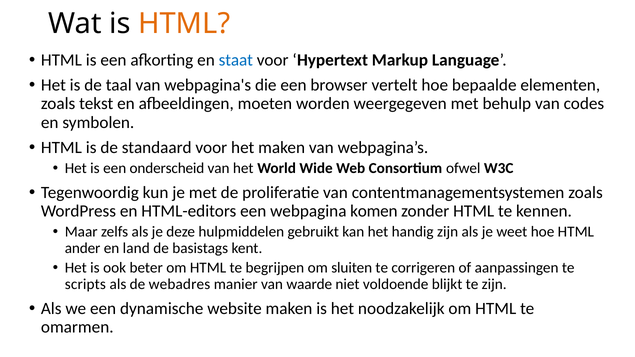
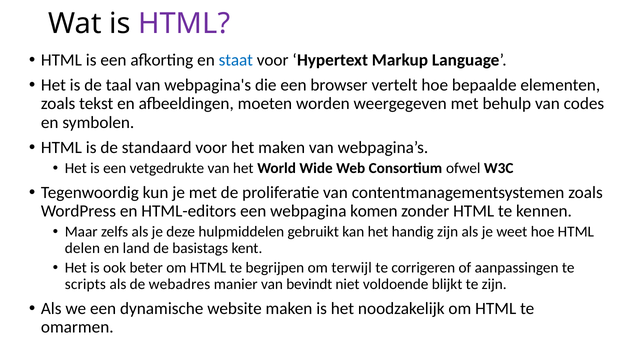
HTML at (184, 24) colour: orange -> purple
onderscheid: onderscheid -> vetgedrukte
ander: ander -> delen
sluiten: sluiten -> terwijl
waarde: waarde -> bevindt
